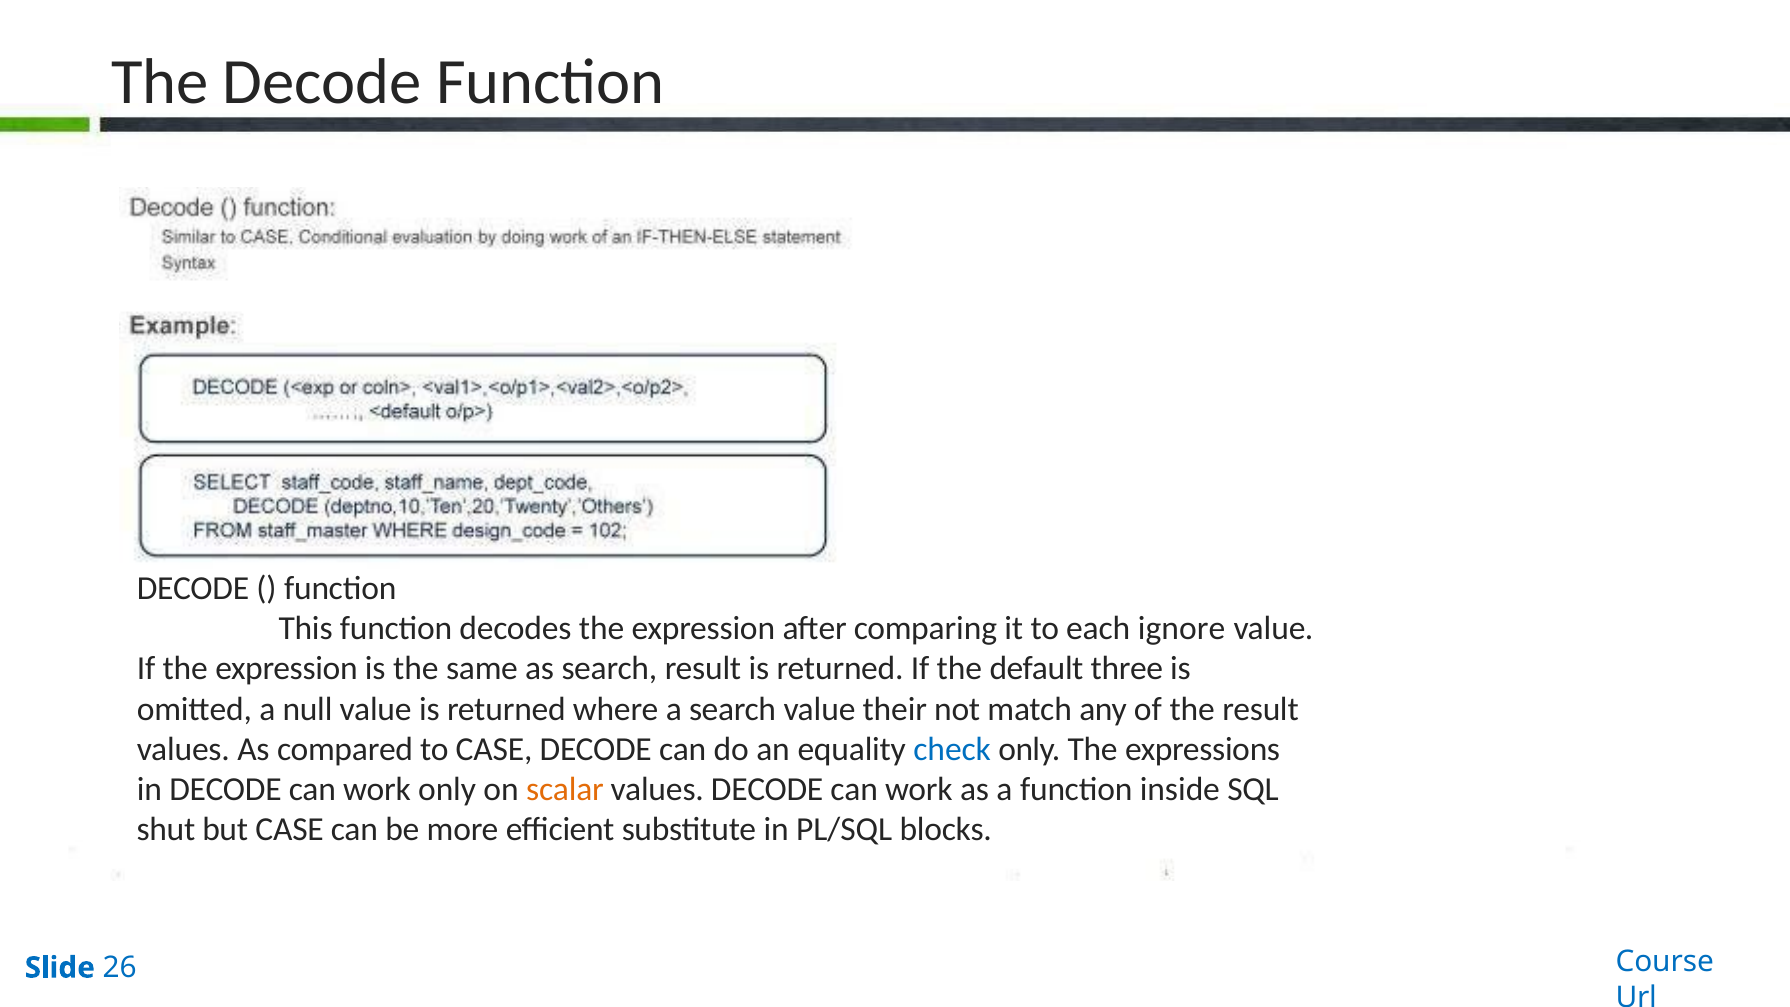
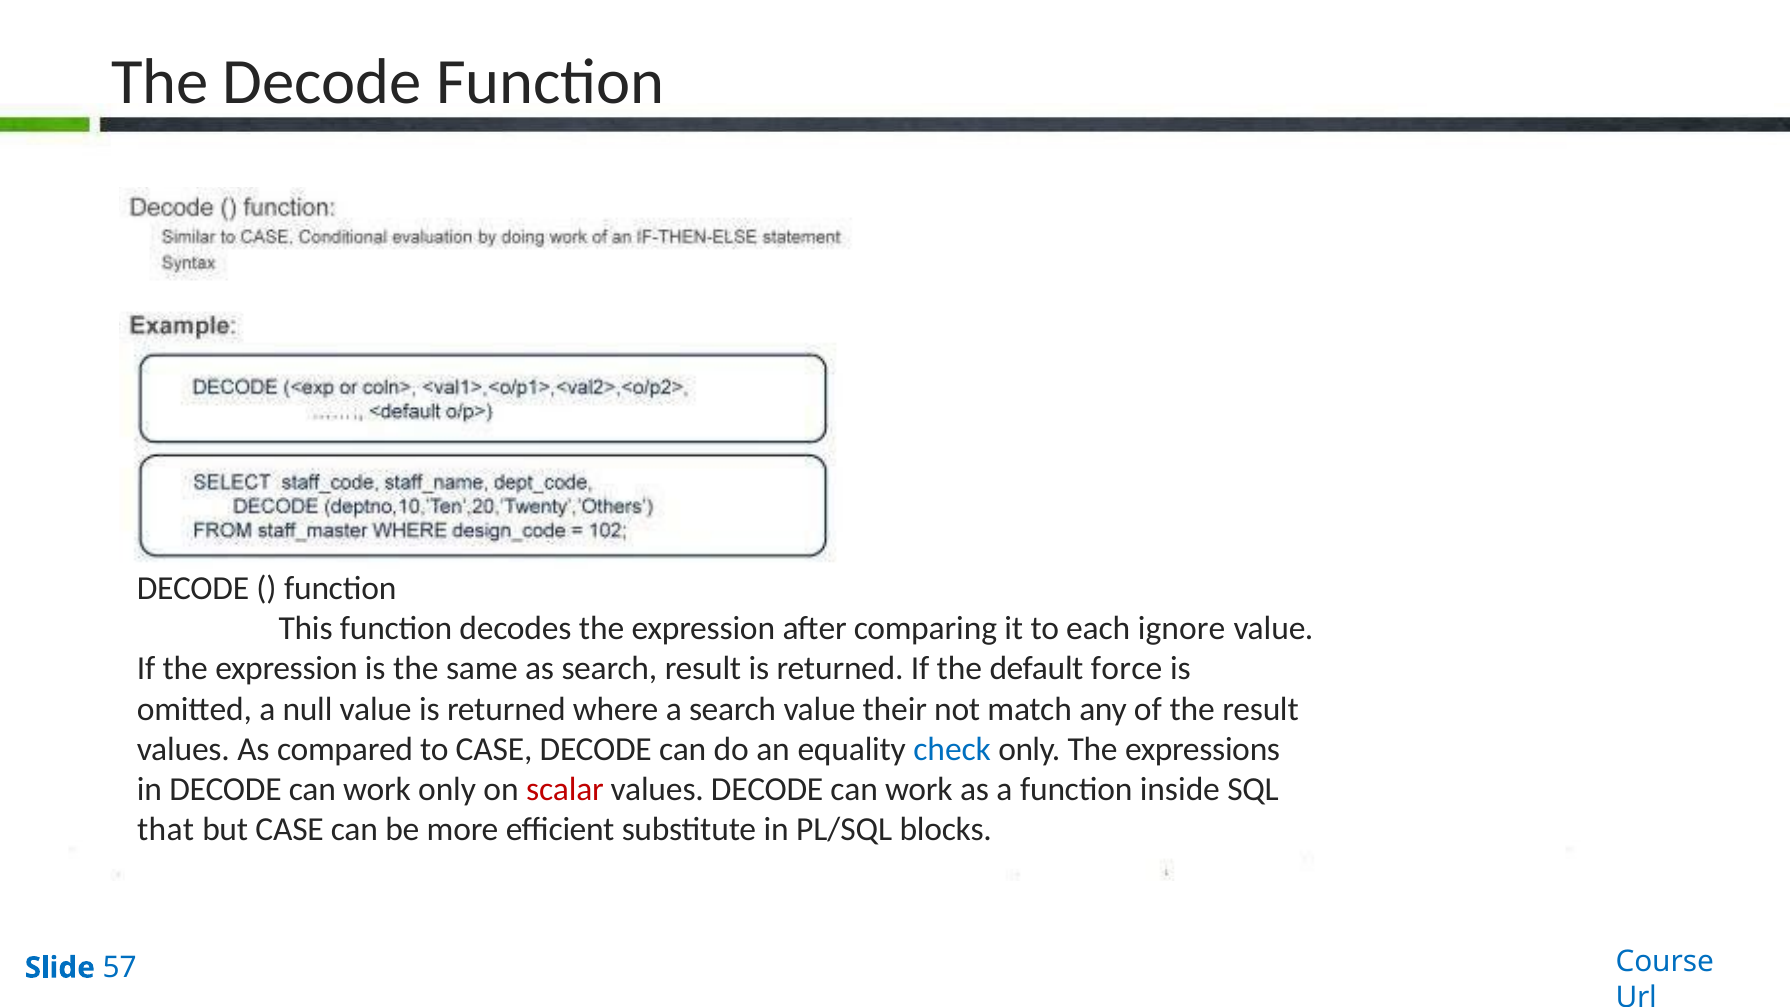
three: three -> force
scalar colour: orange -> red
shut: shut -> that
26: 26 -> 57
